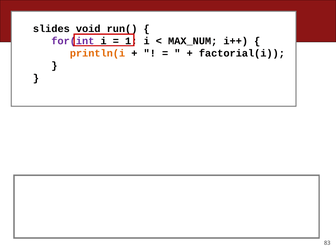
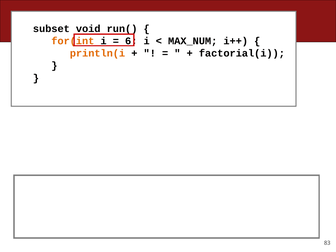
slides: slides -> subset
for(int colour: purple -> orange
1: 1 -> 6
